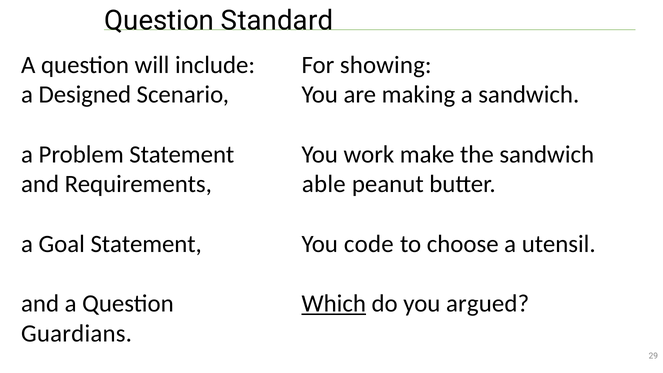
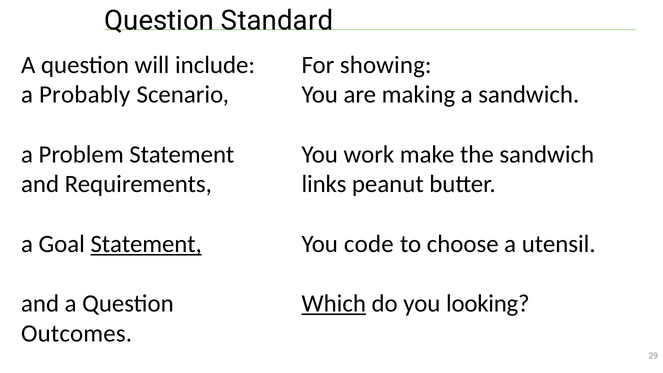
Designed: Designed -> Probably
able: able -> links
Statement at (146, 244) underline: none -> present
argued: argued -> looking
Guardians: Guardians -> Outcomes
